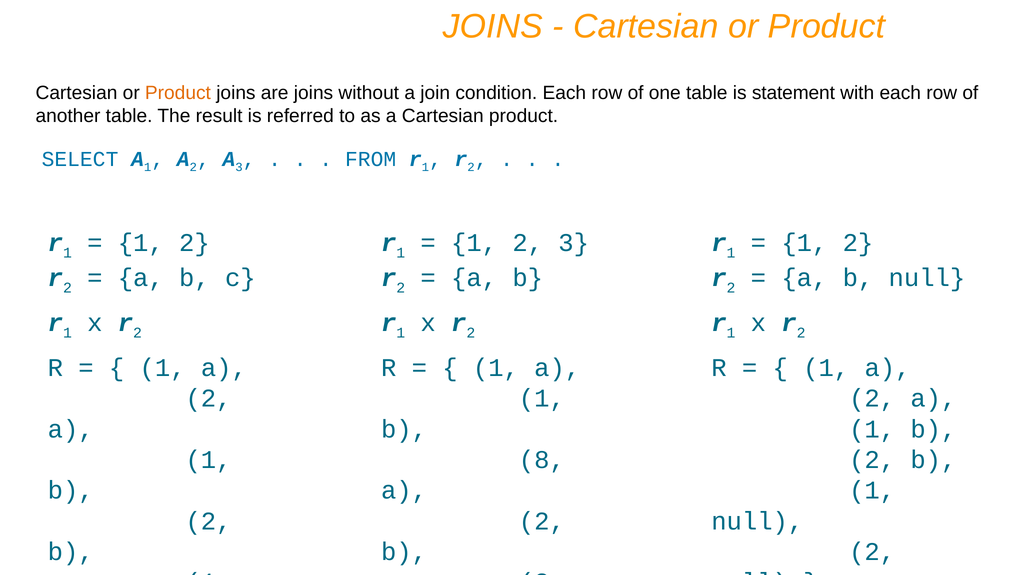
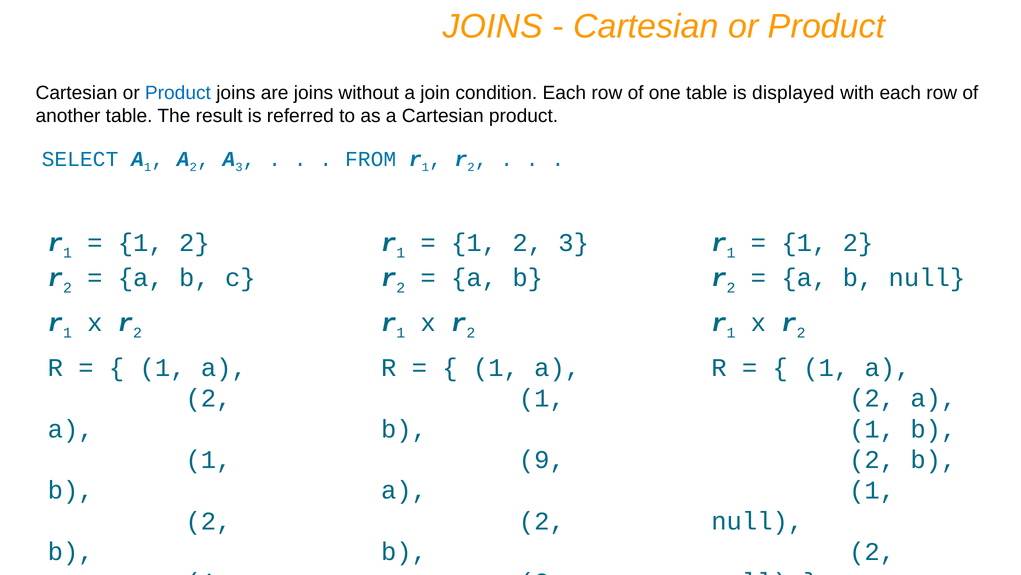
Product at (178, 93) colour: orange -> blue
statement: statement -> displayed
8: 8 -> 9
